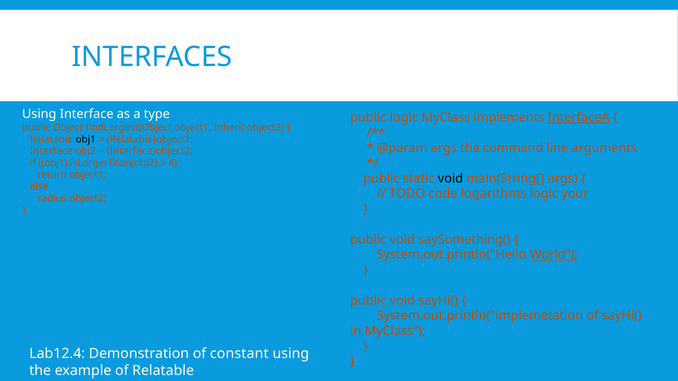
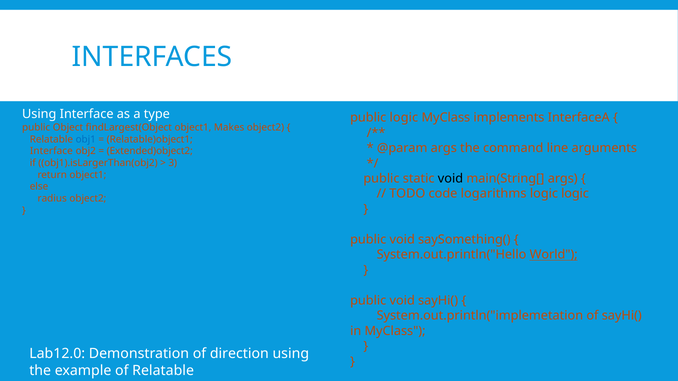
InterfaceA underline: present -> none
Inherit: Inherit -> Makes
obj1 colour: black -> blue
Interface)object2: Interface)object2 -> Extended)object2
4: 4 -> 3
logic your: your -> logic
Lab12.4: Lab12.4 -> Lab12.0
constant: constant -> direction
